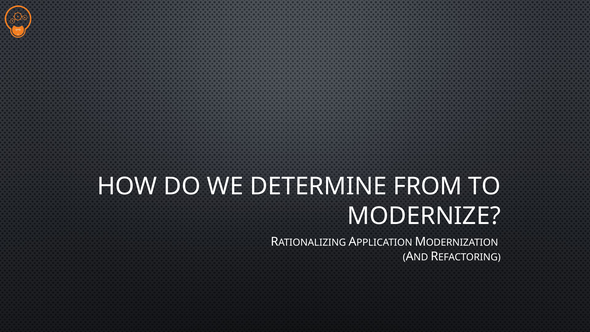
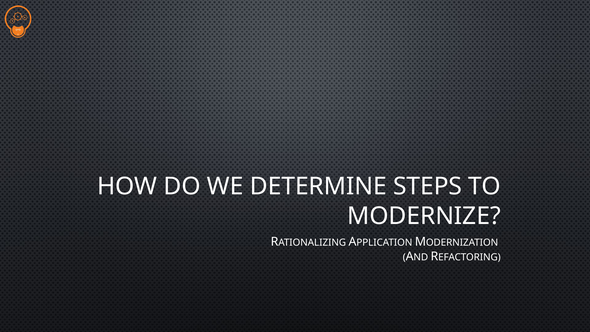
FROM: FROM -> STEPS
